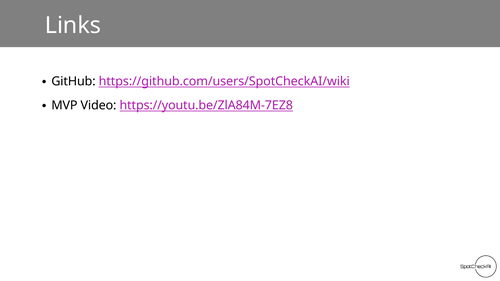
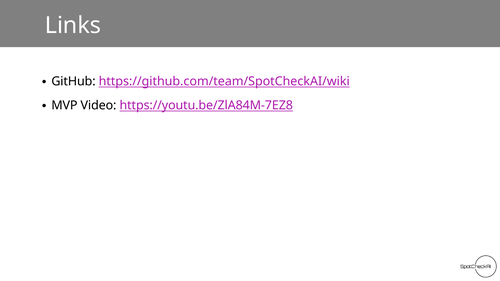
https://github.com/users/SpotCheckAI/wiki: https://github.com/users/SpotCheckAI/wiki -> https://github.com/team/SpotCheckAI/wiki
